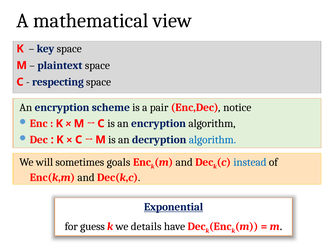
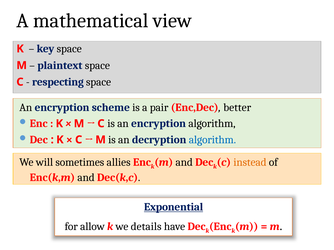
notice: notice -> better
goals: goals -> allies
instead colour: blue -> orange
guess: guess -> allow
